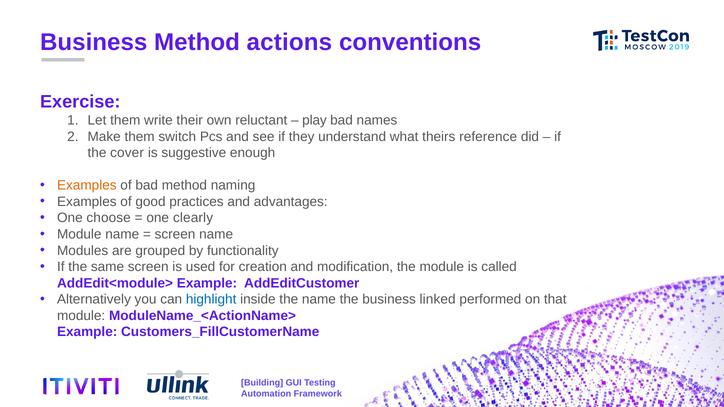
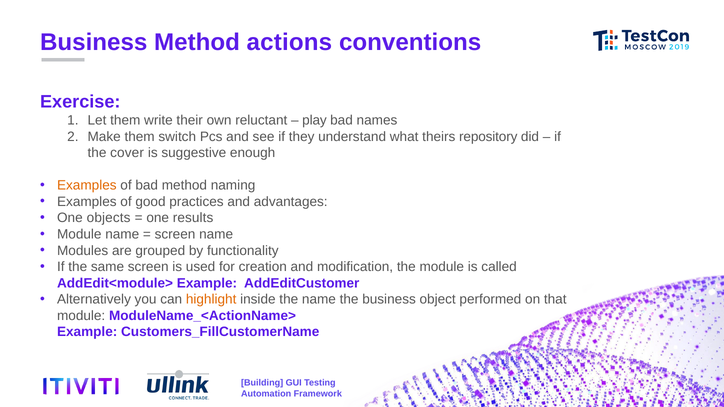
reference: reference -> repository
choose: choose -> objects
clearly: clearly -> results
highlight colour: blue -> orange
linked: linked -> object
